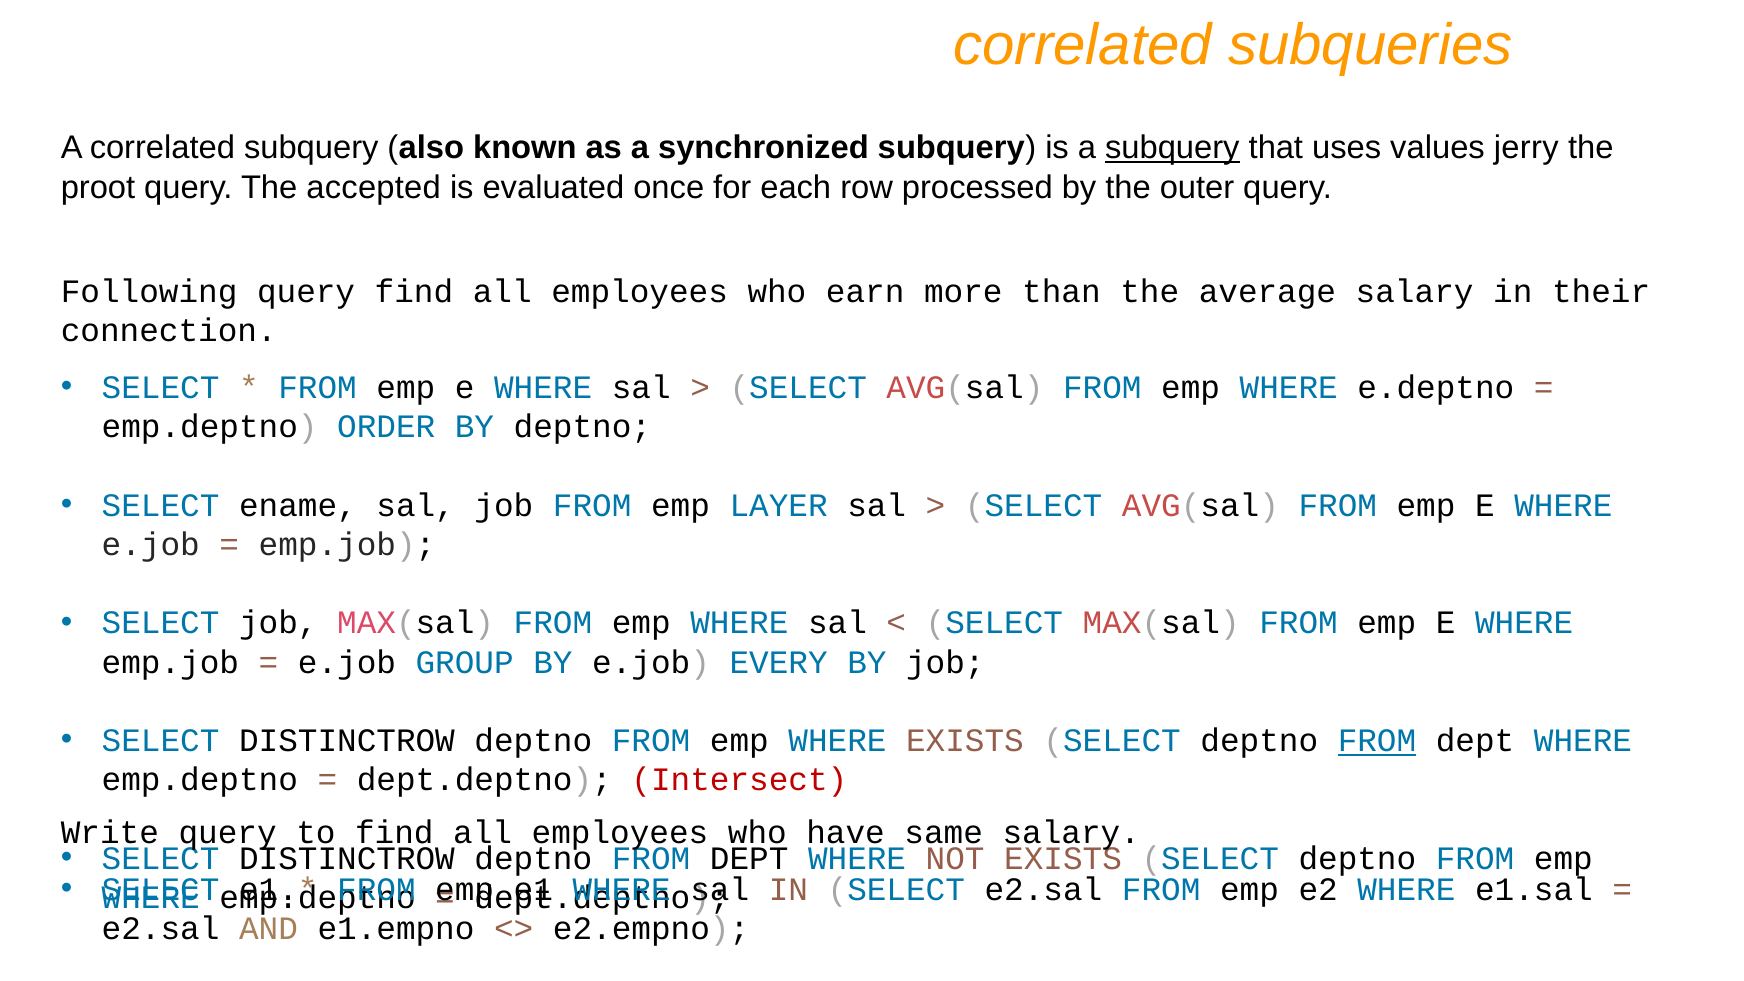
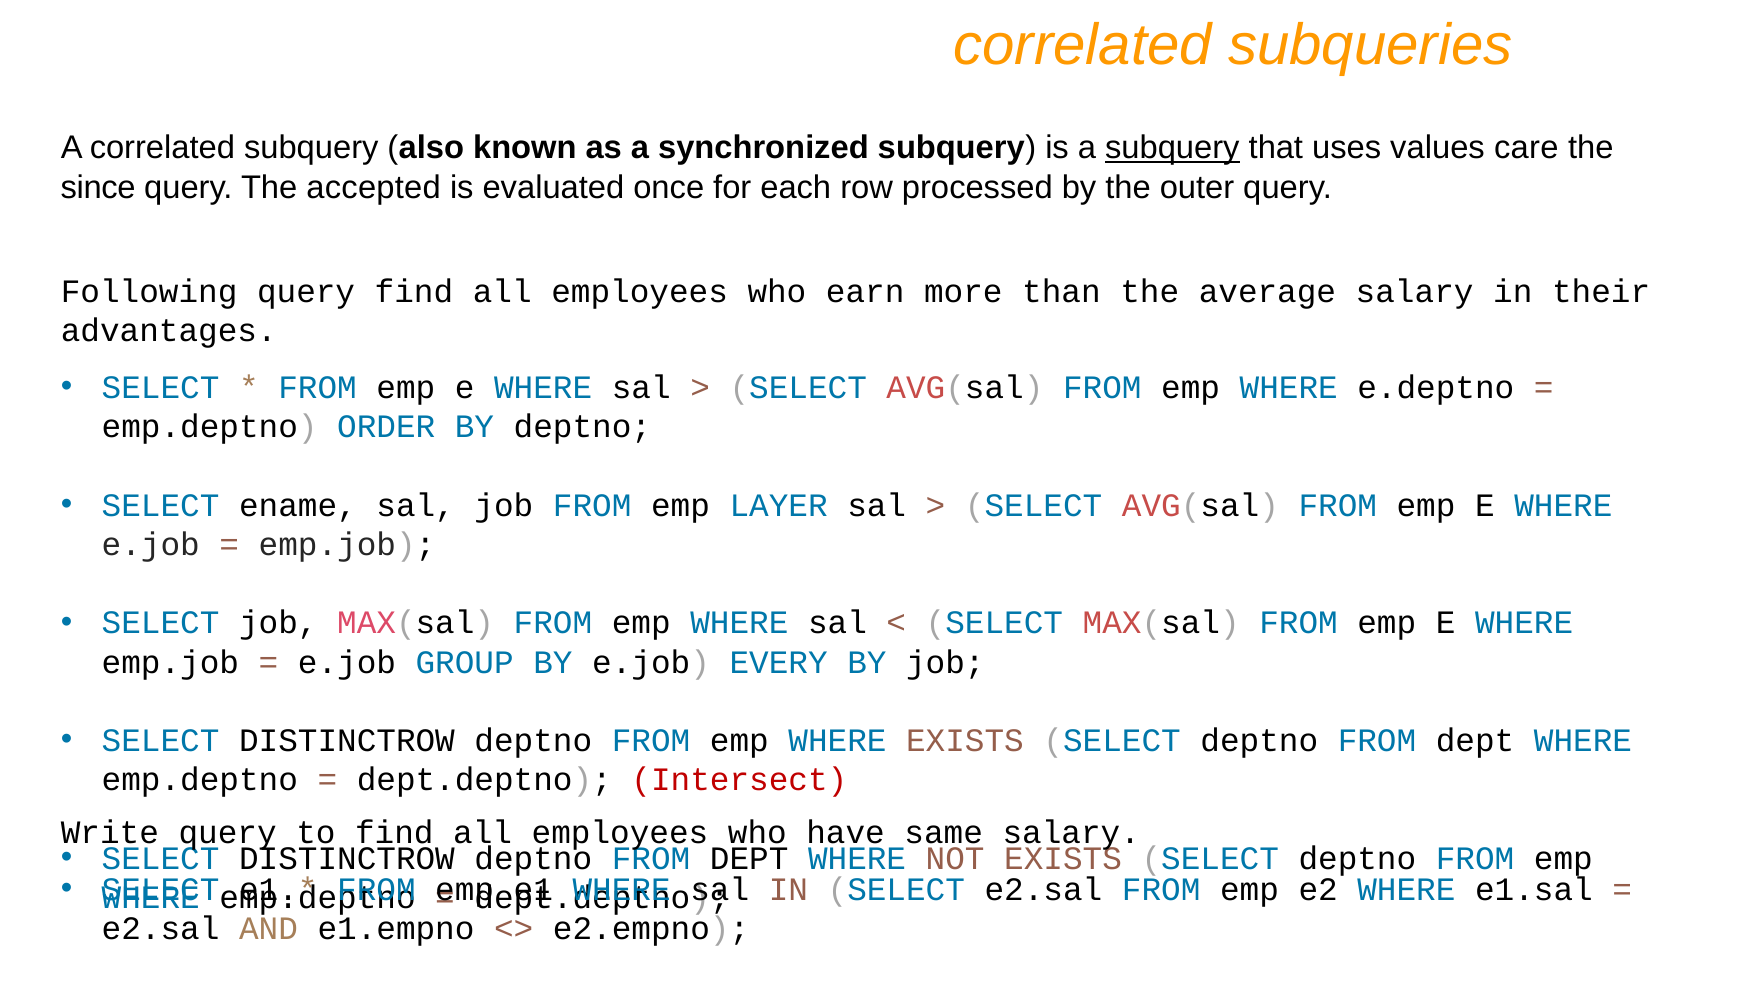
jerry: jerry -> care
proot: proot -> since
connection: connection -> advantages
FROM at (1377, 741) underline: present -> none
